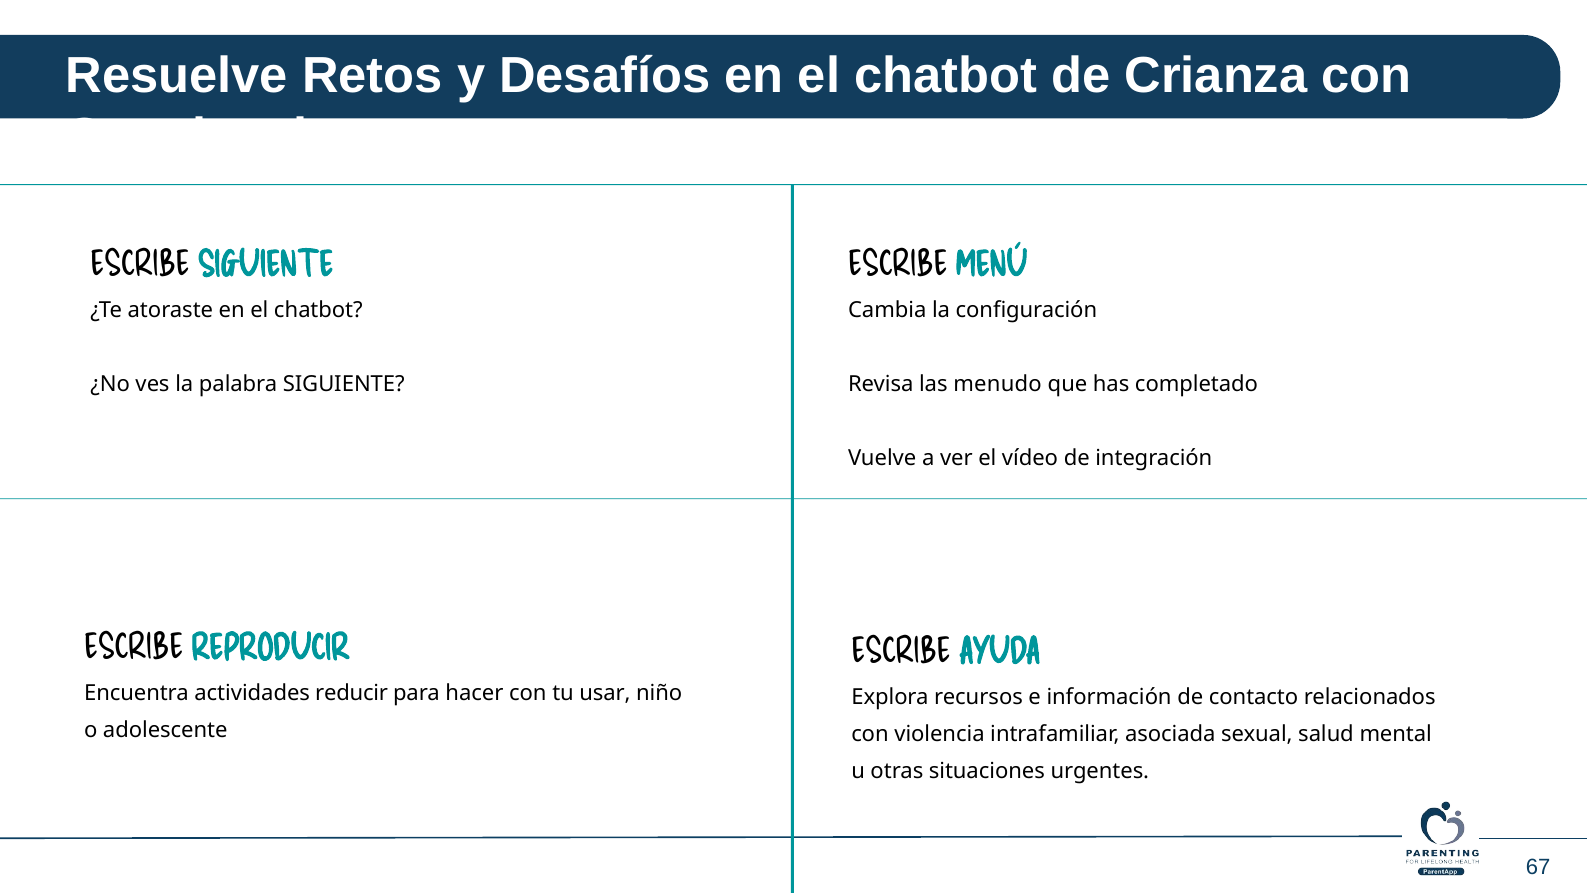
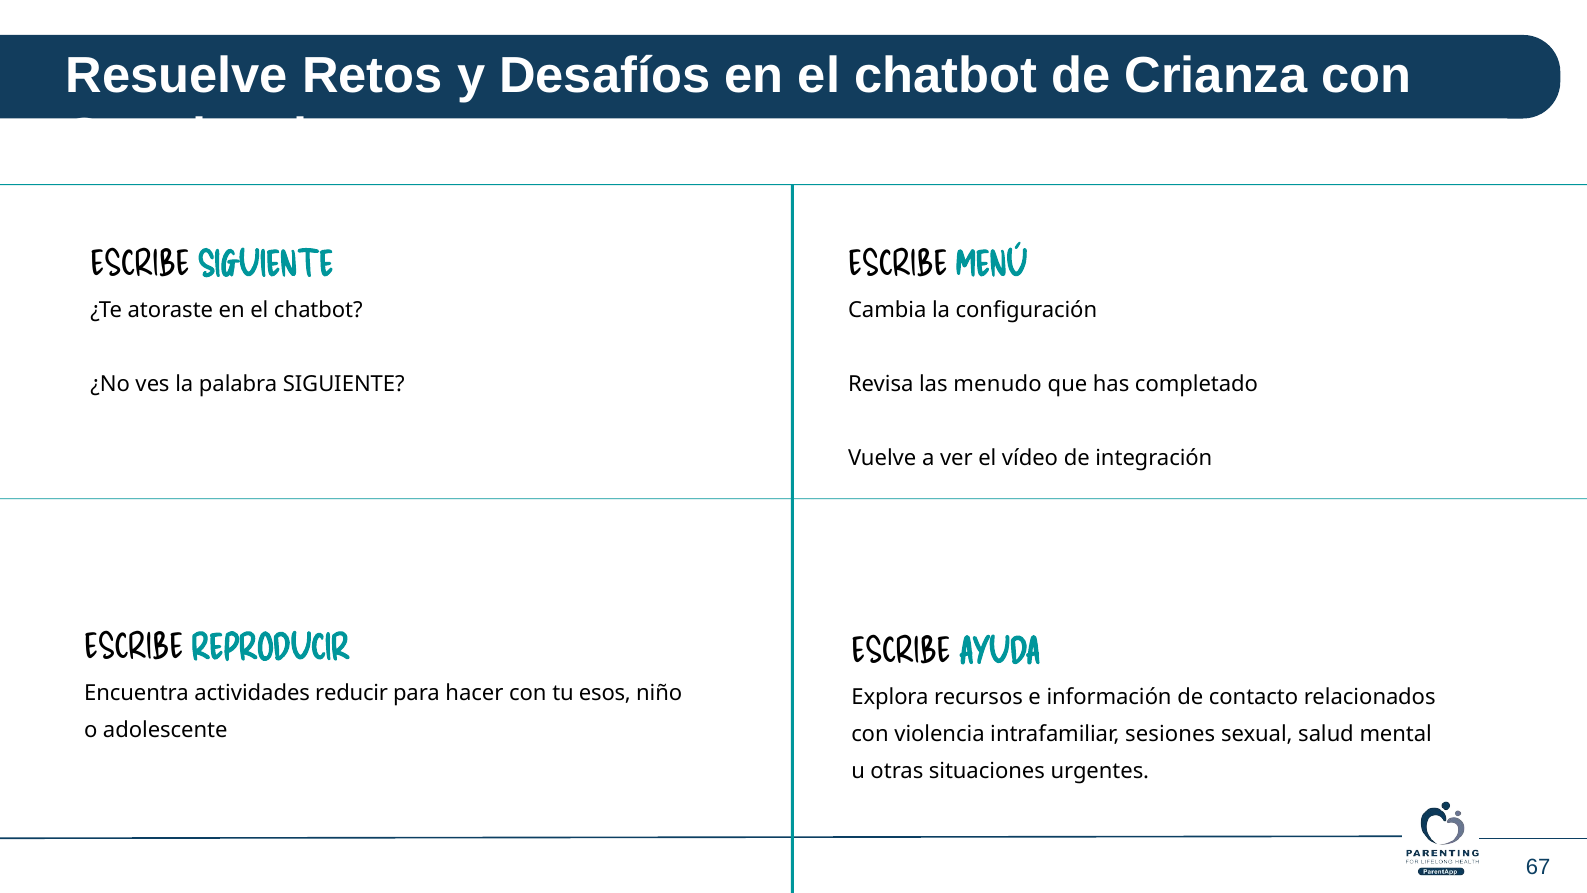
usar: usar -> esos
asociada: asociada -> sesiones
